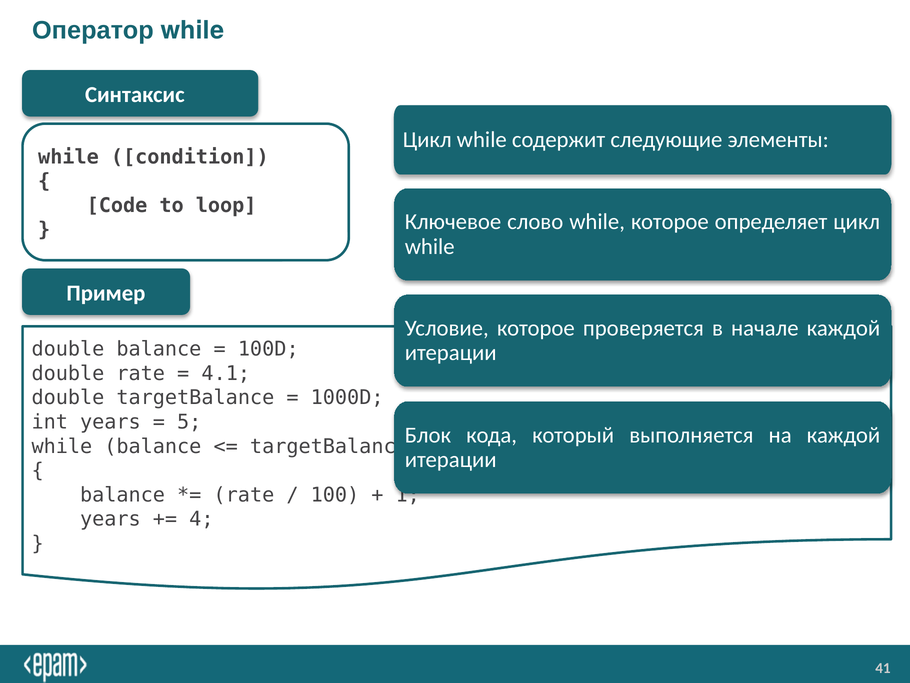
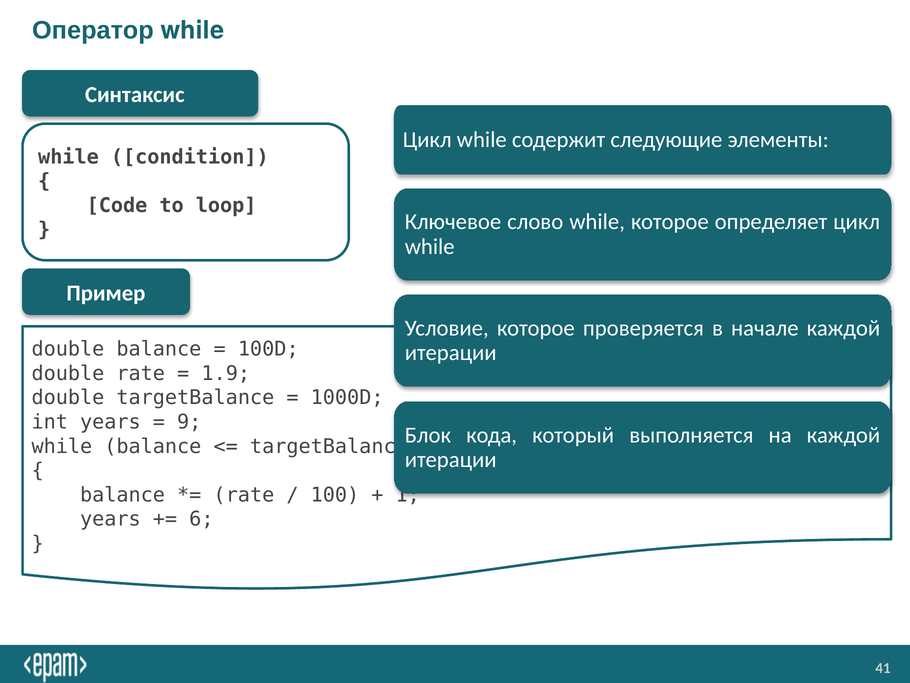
4.1: 4.1 -> 1.9
5: 5 -> 9
4: 4 -> 6
